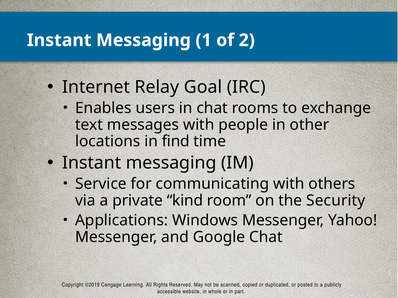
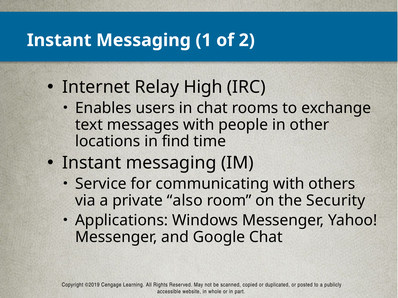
Goal: Goal -> High
kind: kind -> also
